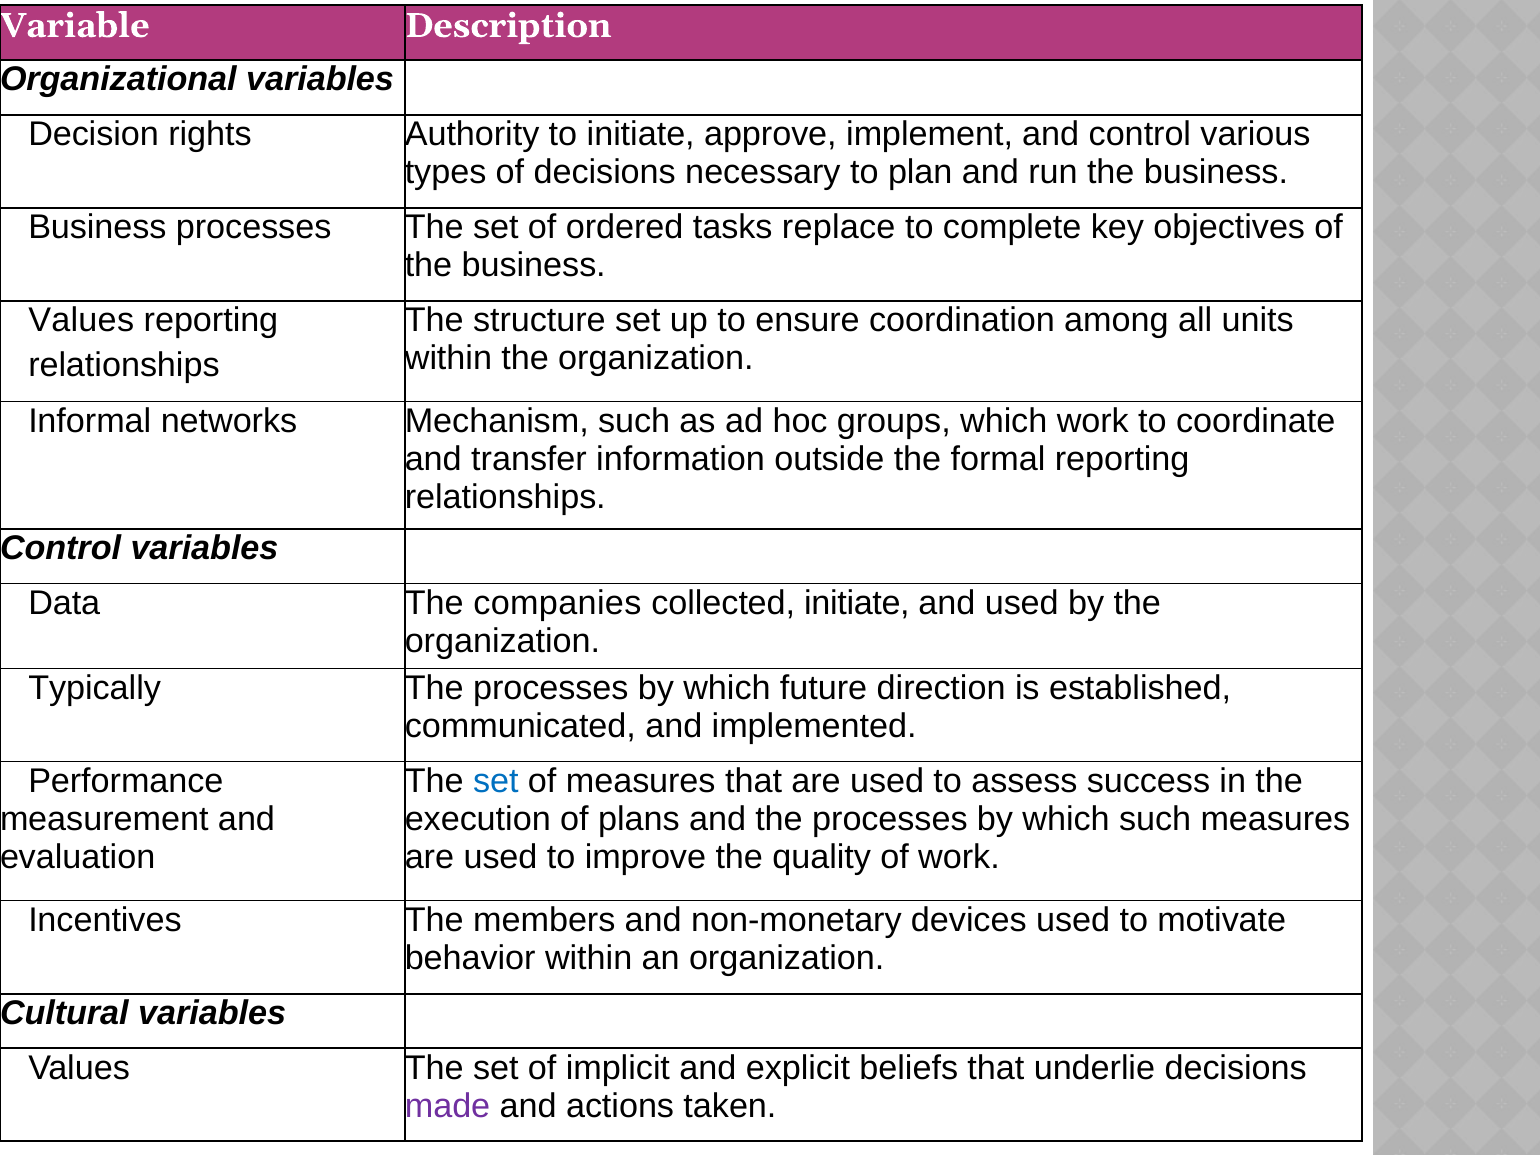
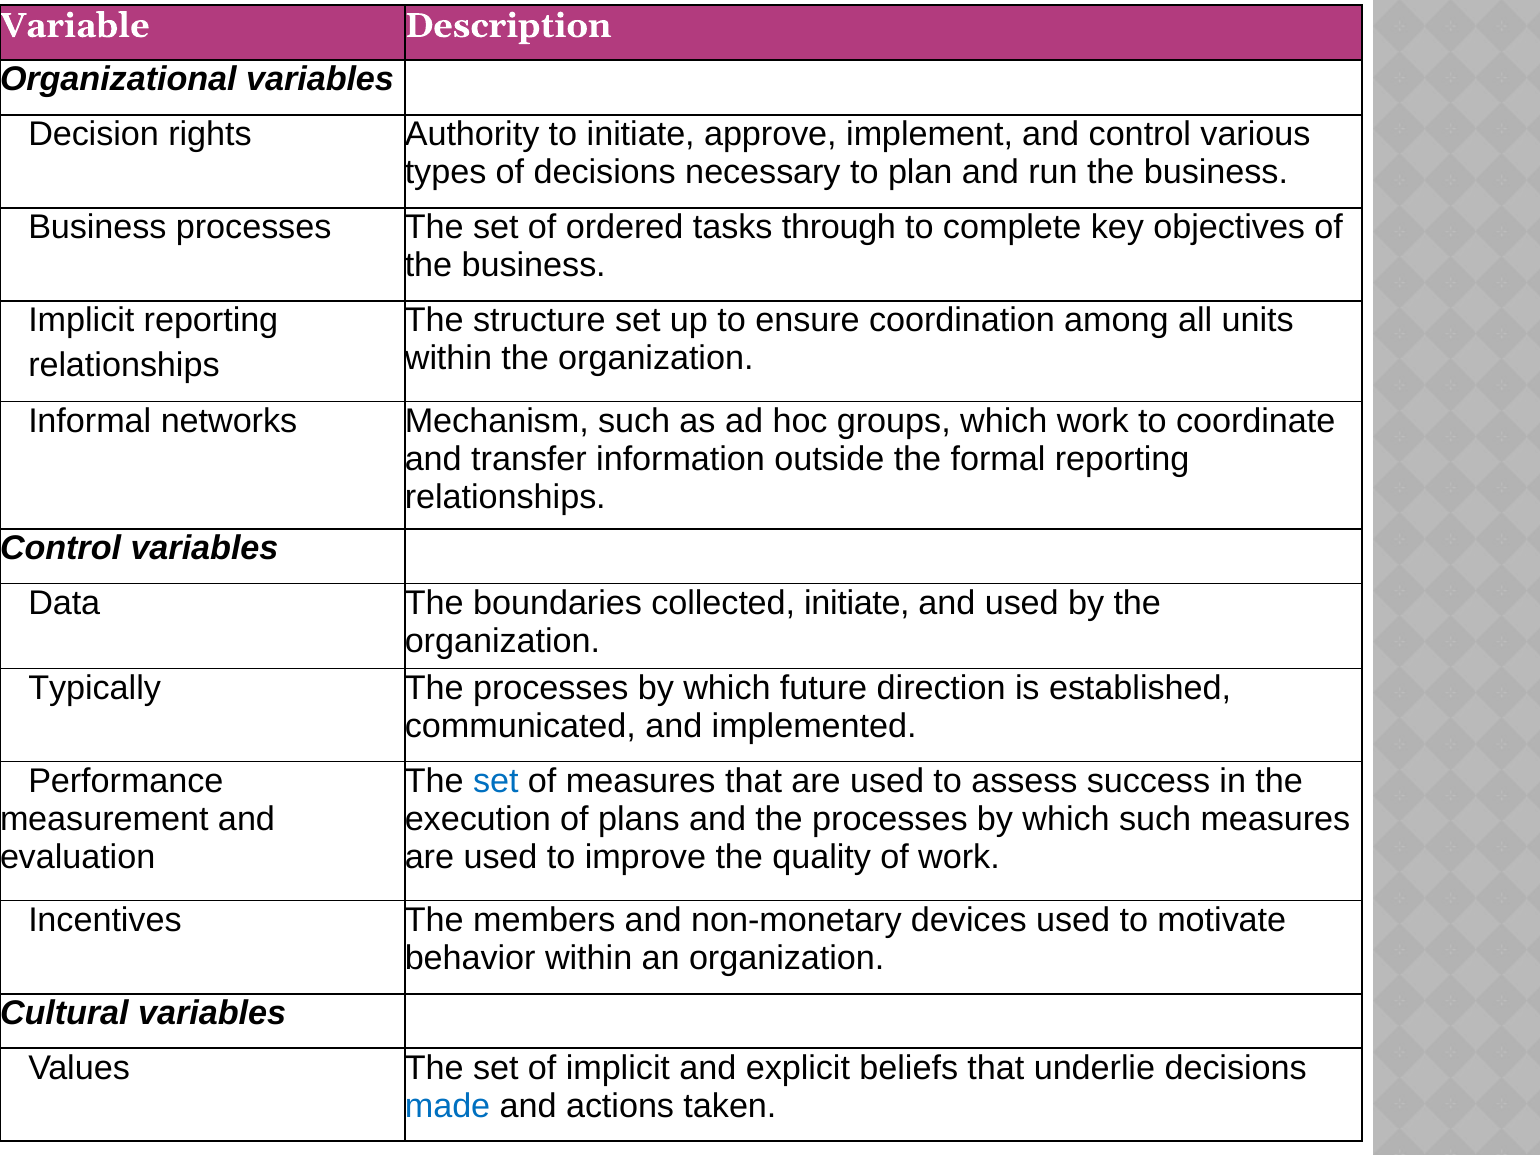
replace: replace -> through
Values at (81, 320): Values -> Implicit
companies: companies -> boundaries
made colour: purple -> blue
